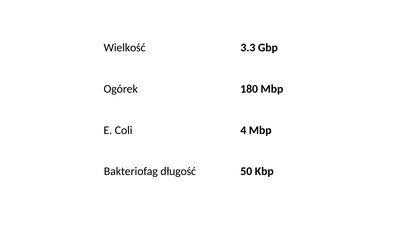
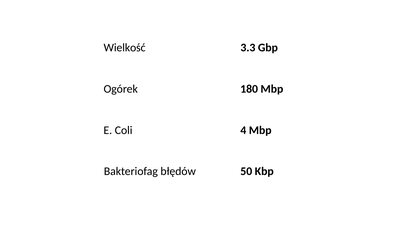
długość: długość -> błędów
